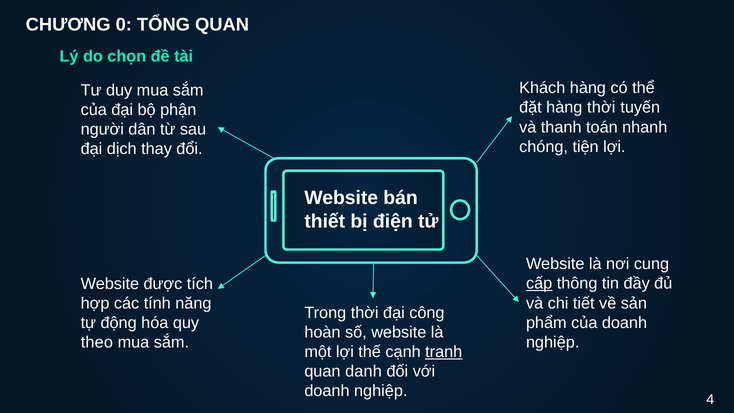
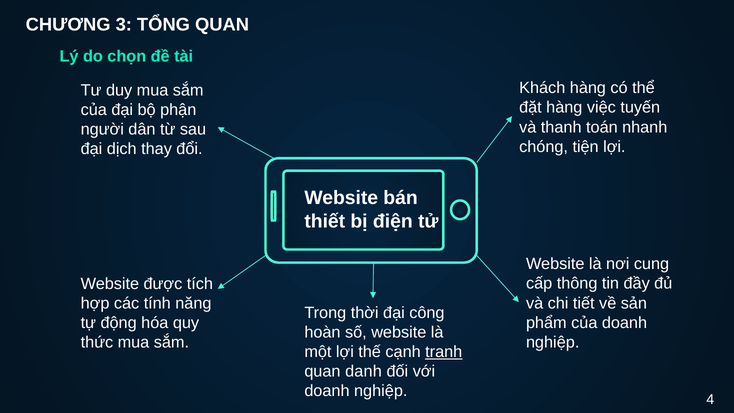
0: 0 -> 3
hàng thời: thời -> việc
cấp underline: present -> none
theo: theo -> thức
